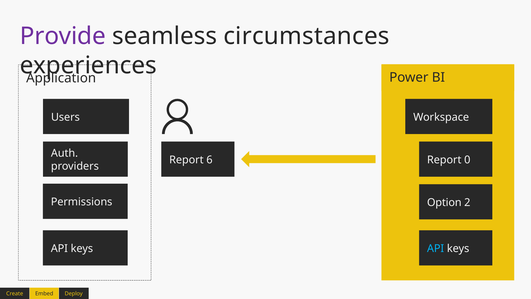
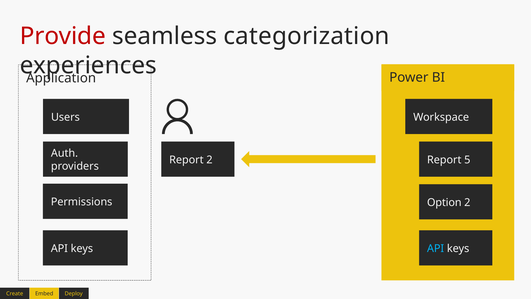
Provide colour: purple -> red
circumstances: circumstances -> categorization
Report 6: 6 -> 2
0: 0 -> 5
